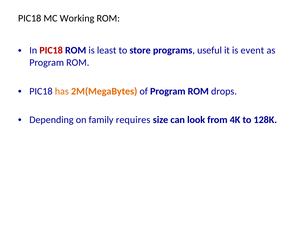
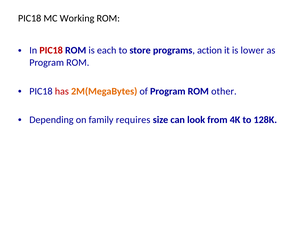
least: least -> each
useful: useful -> action
event: event -> lower
has colour: orange -> red
drops: drops -> other
